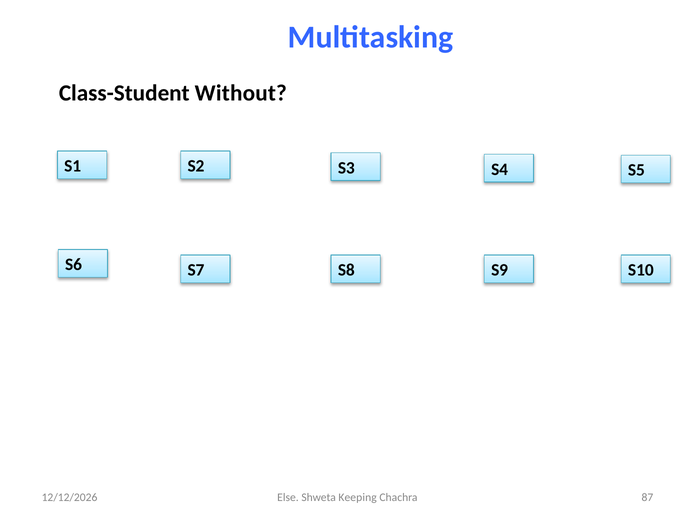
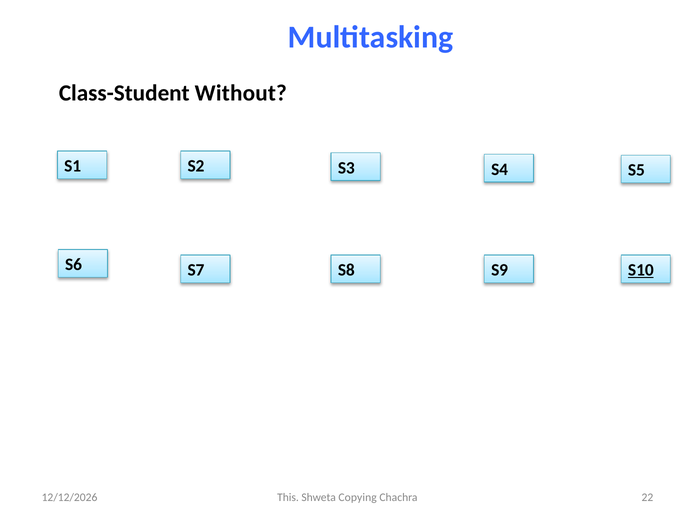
S10 underline: none -> present
Else: Else -> This
Keeping: Keeping -> Copying
87: 87 -> 22
